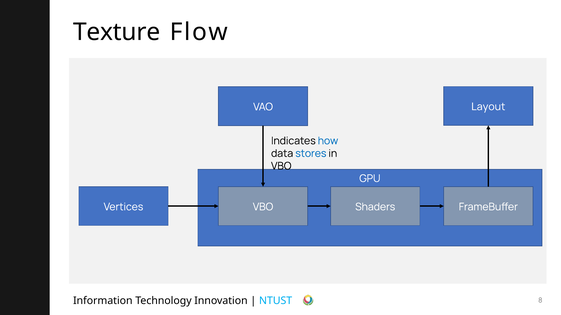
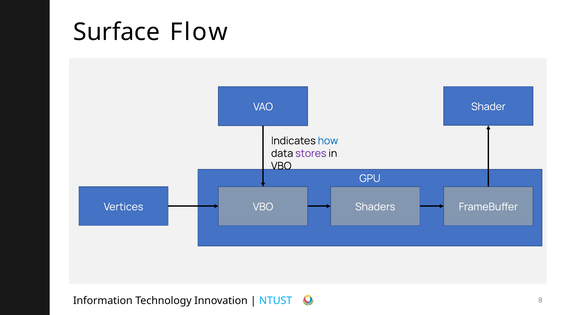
Texture: Texture -> Surface
Layout: Layout -> Shader
stores colour: blue -> purple
